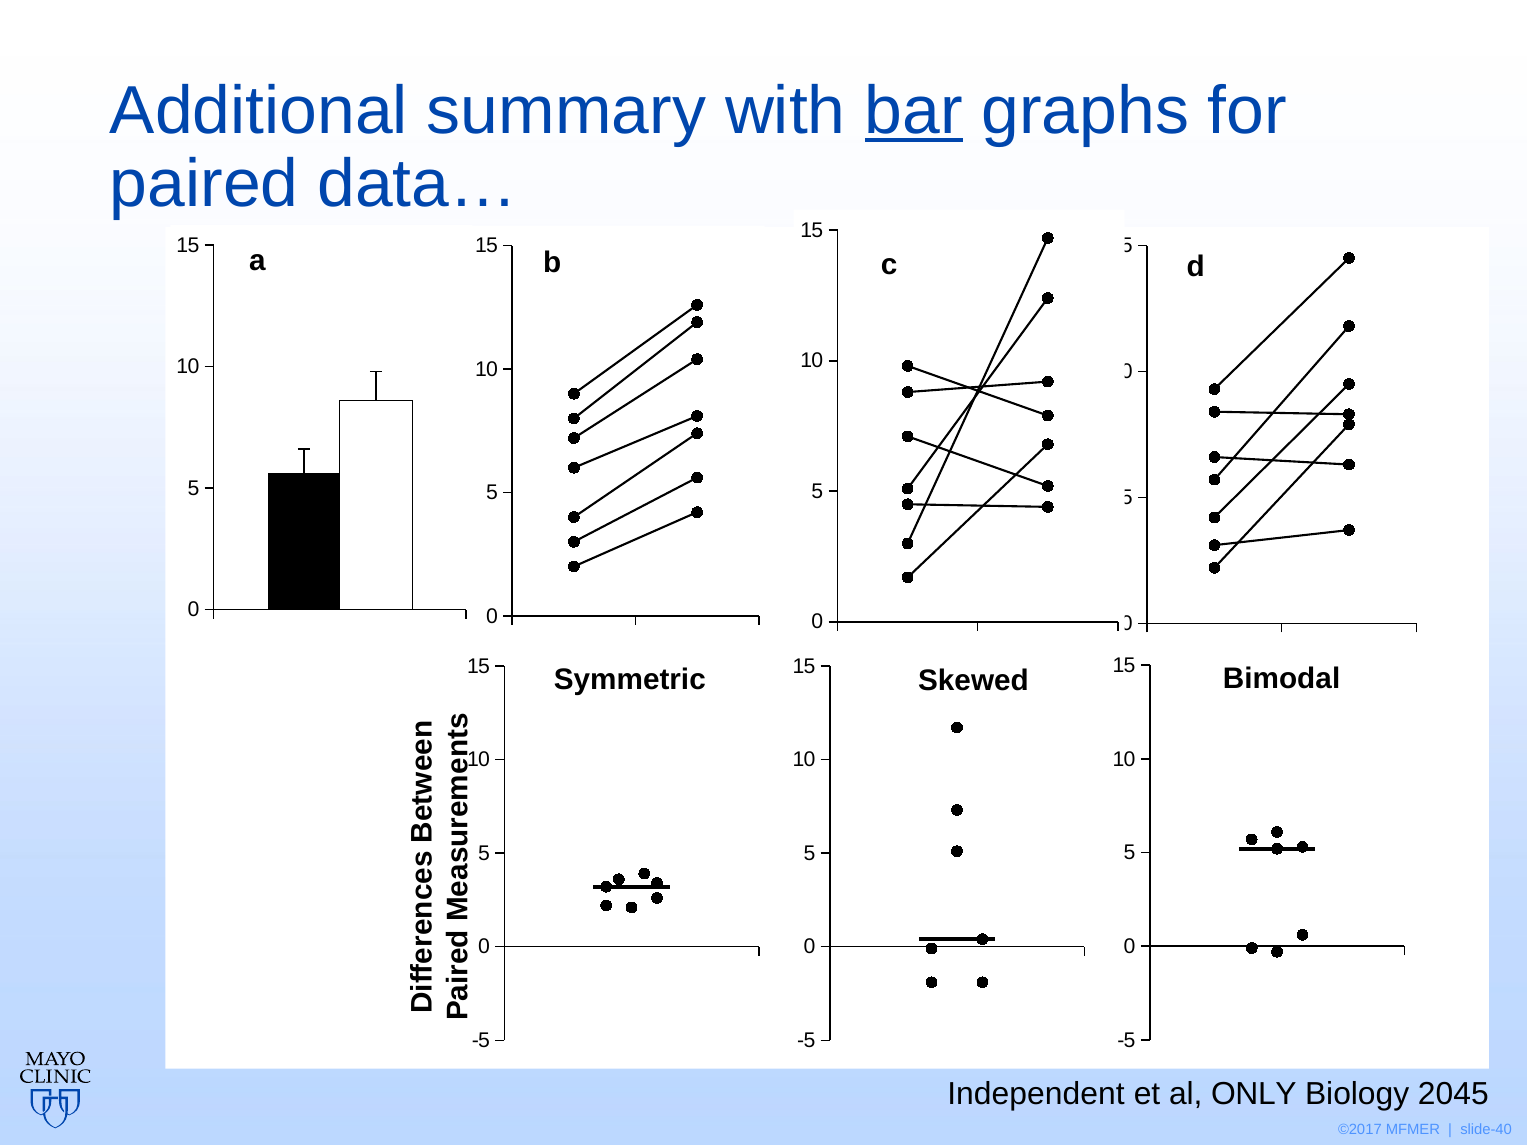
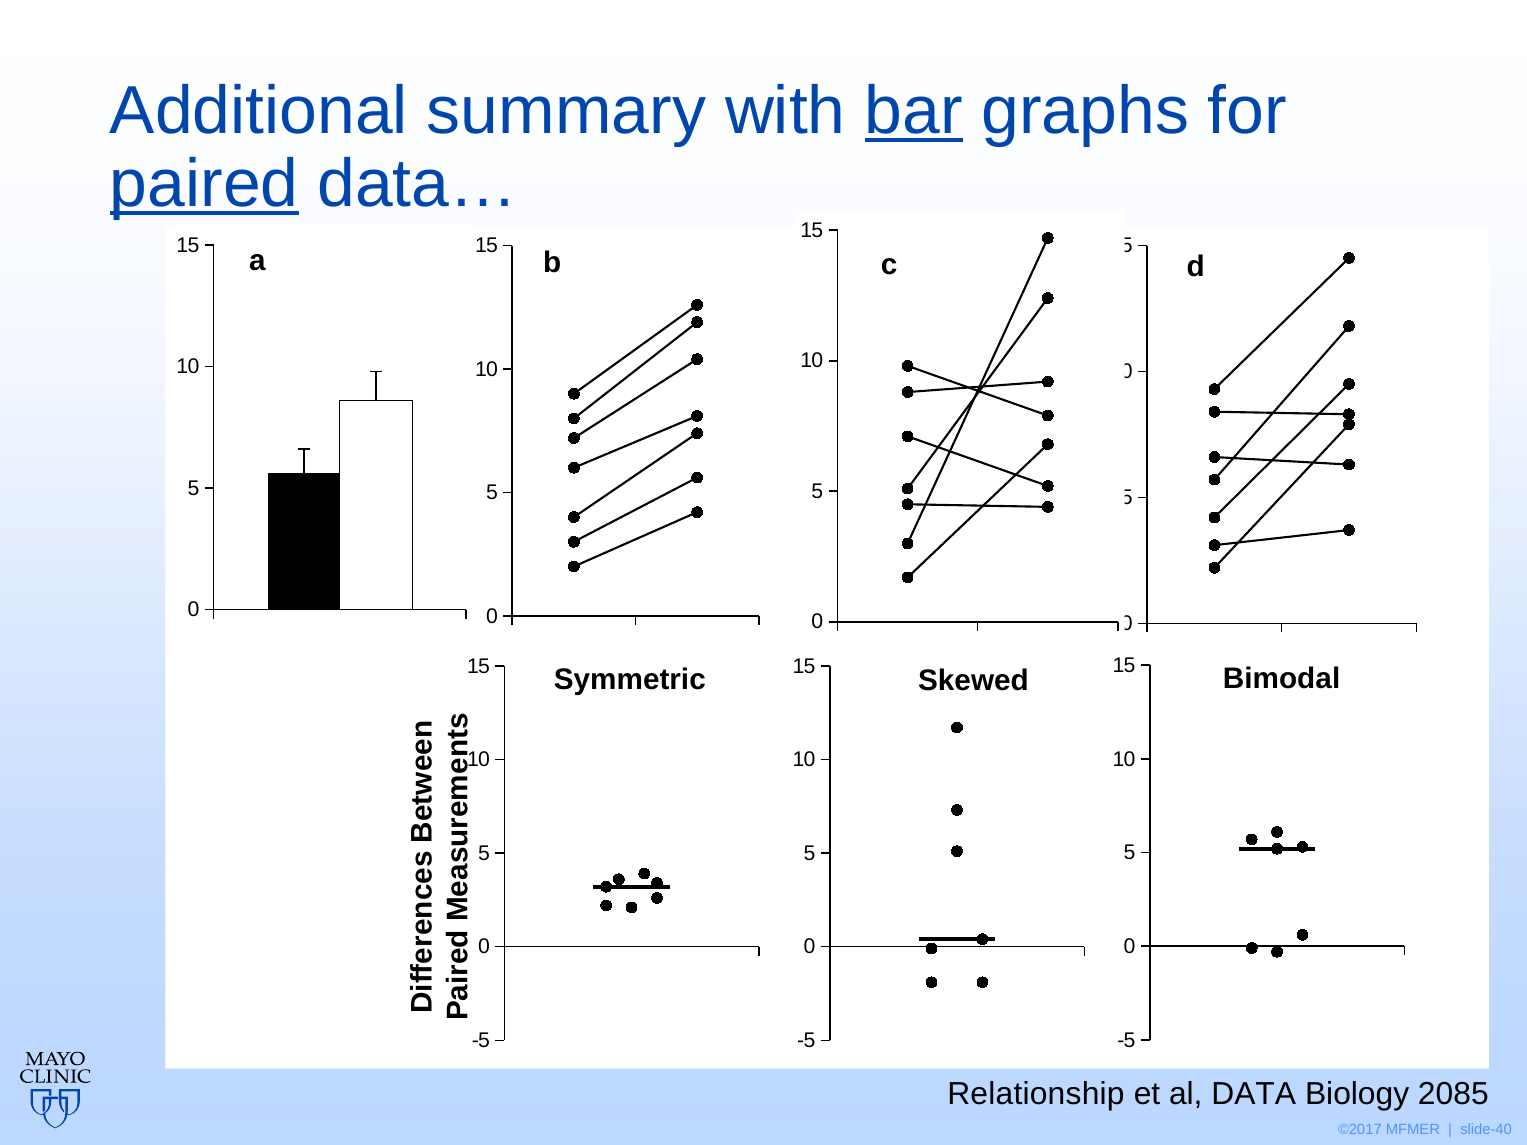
paired underline: none -> present
Independent: Independent -> Relationship
ONLY: ONLY -> DATA
2045: 2045 -> 2085
